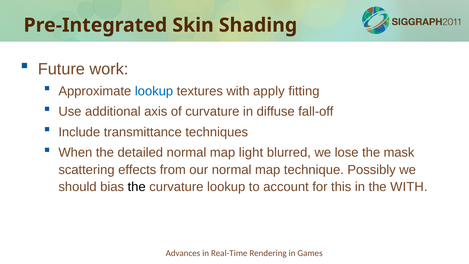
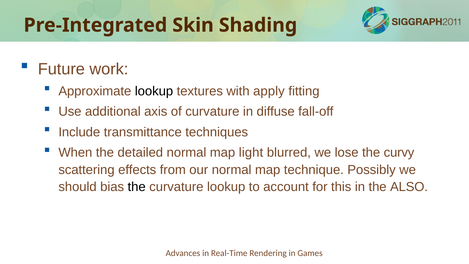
lookup at (154, 91) colour: blue -> black
mask: mask -> curvy
the WITH: WITH -> ALSO
